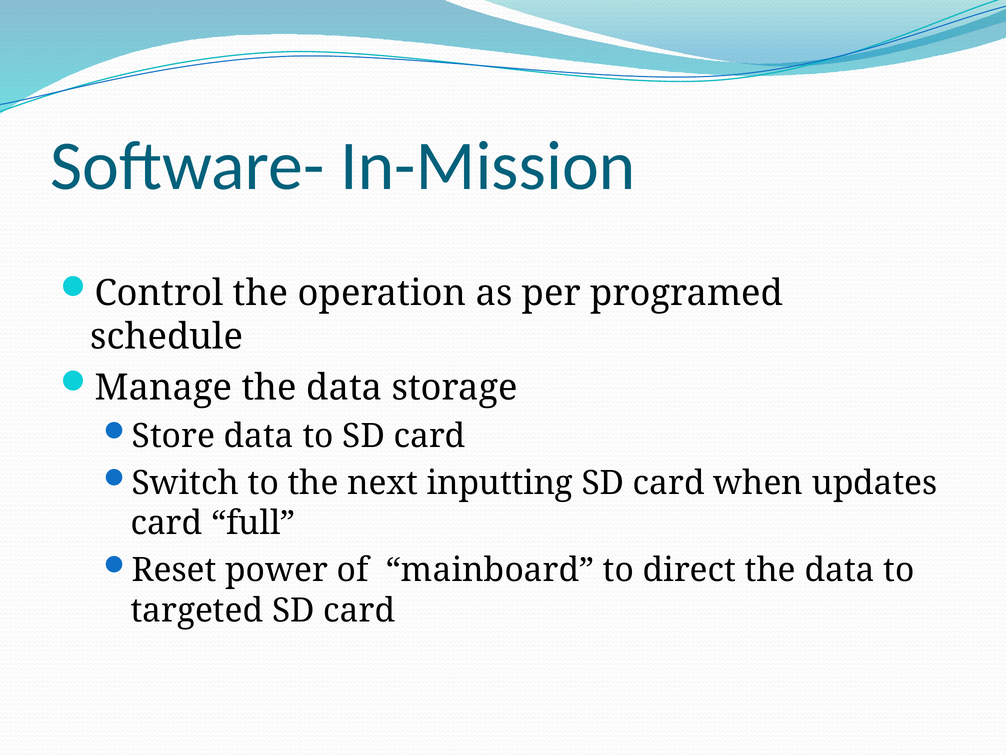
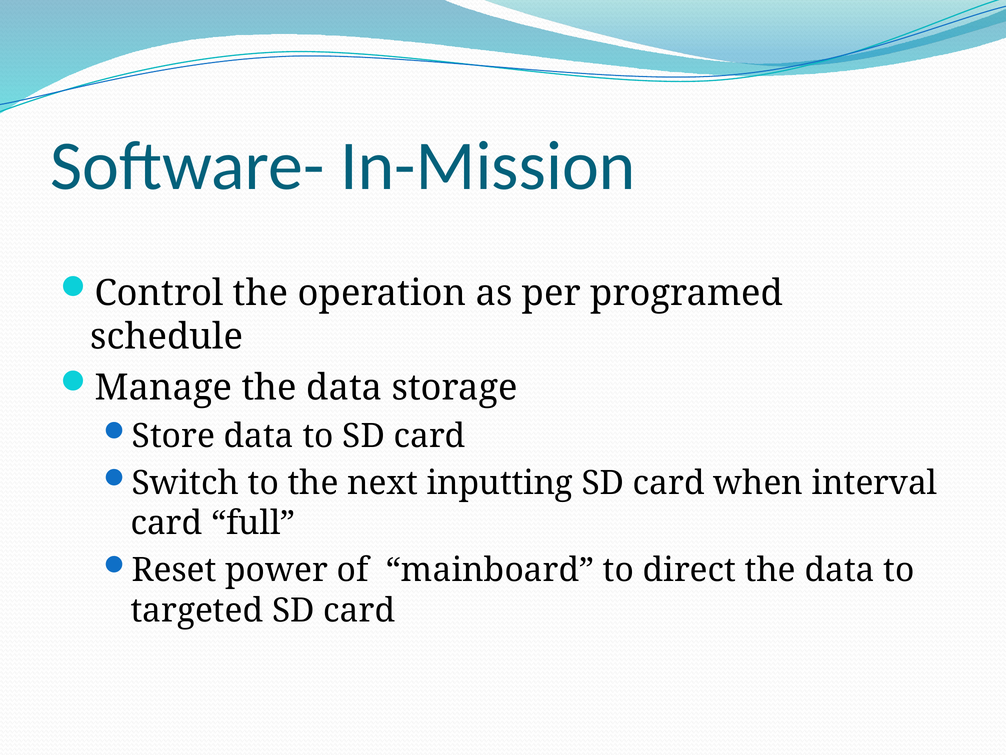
updates: updates -> interval
